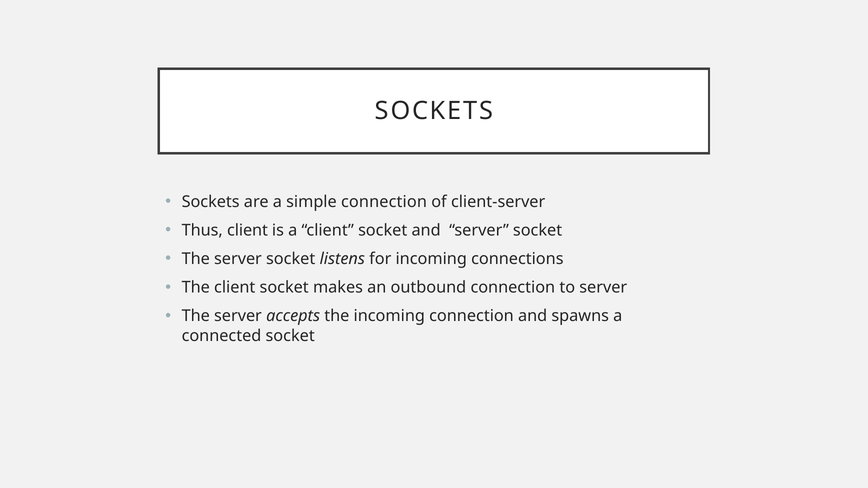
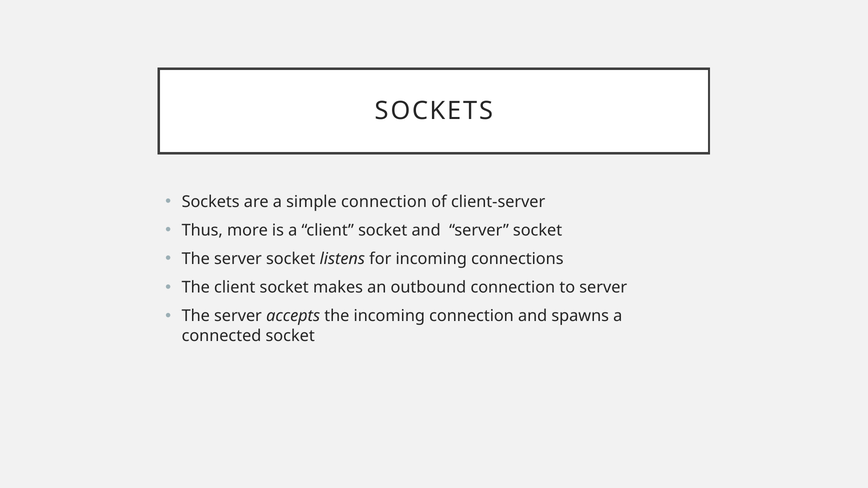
Thus client: client -> more
